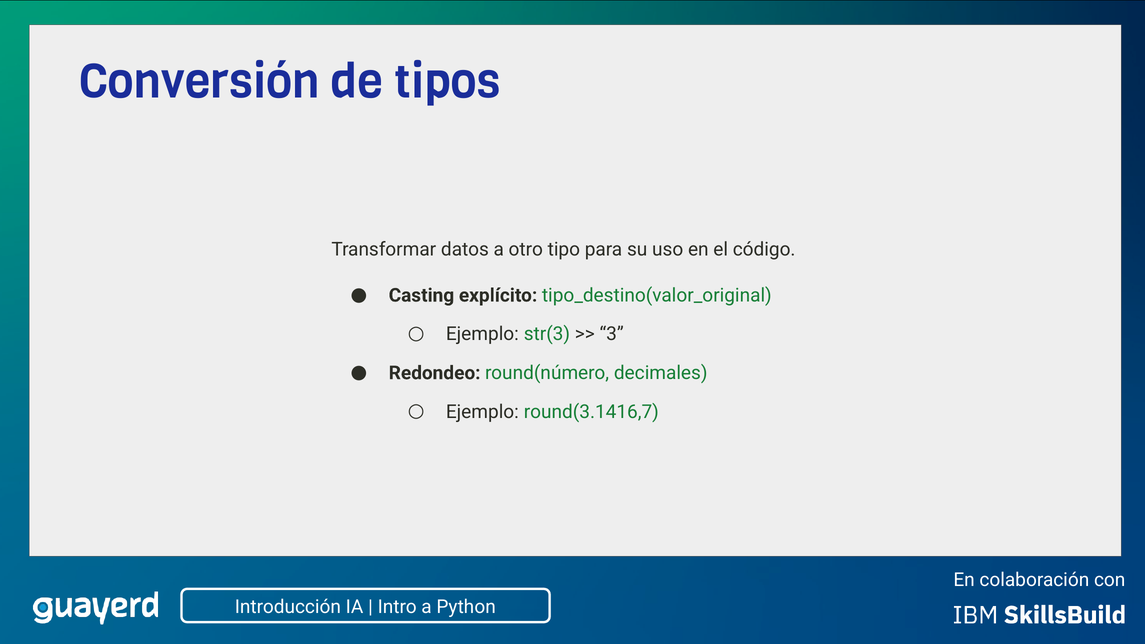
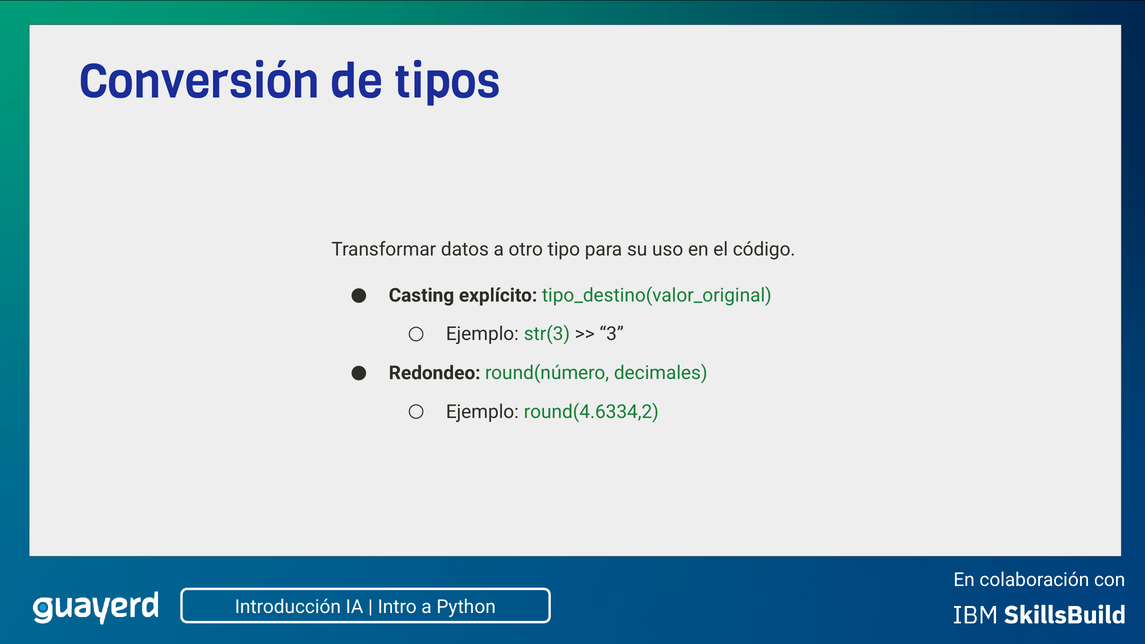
round(3.1416,7: round(3.1416,7 -> round(4.6334,2
